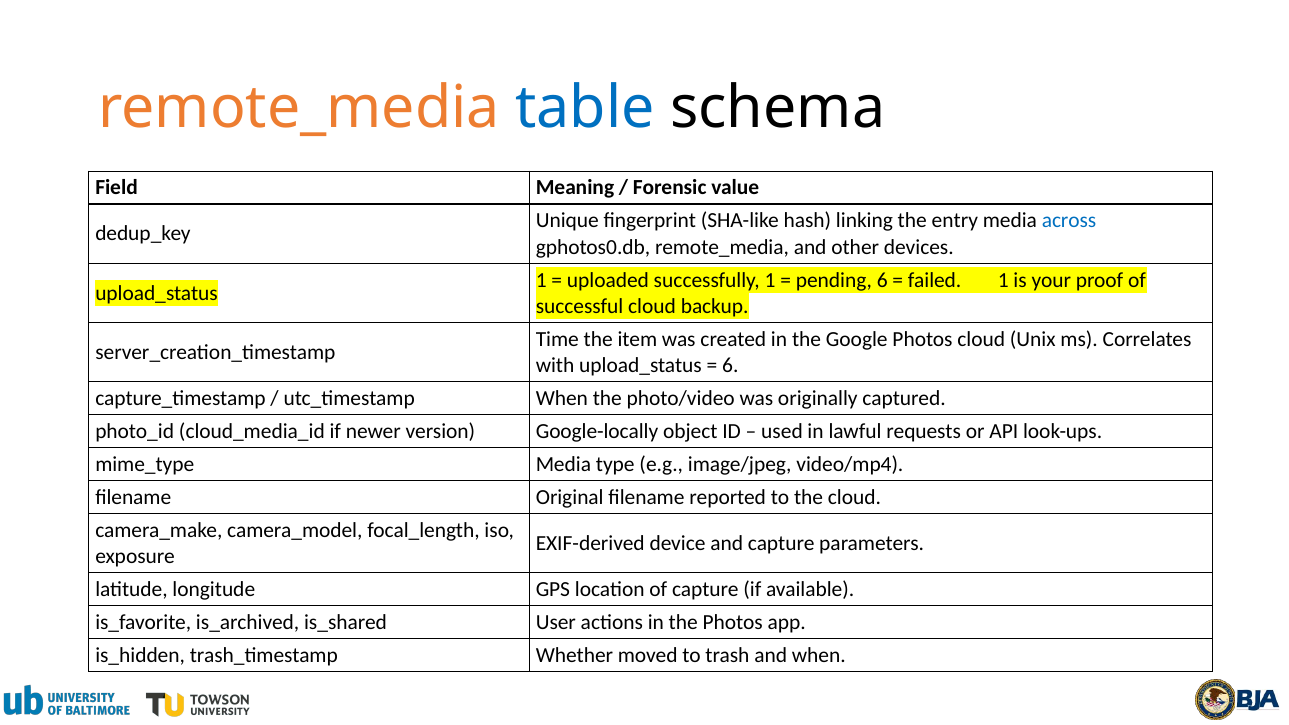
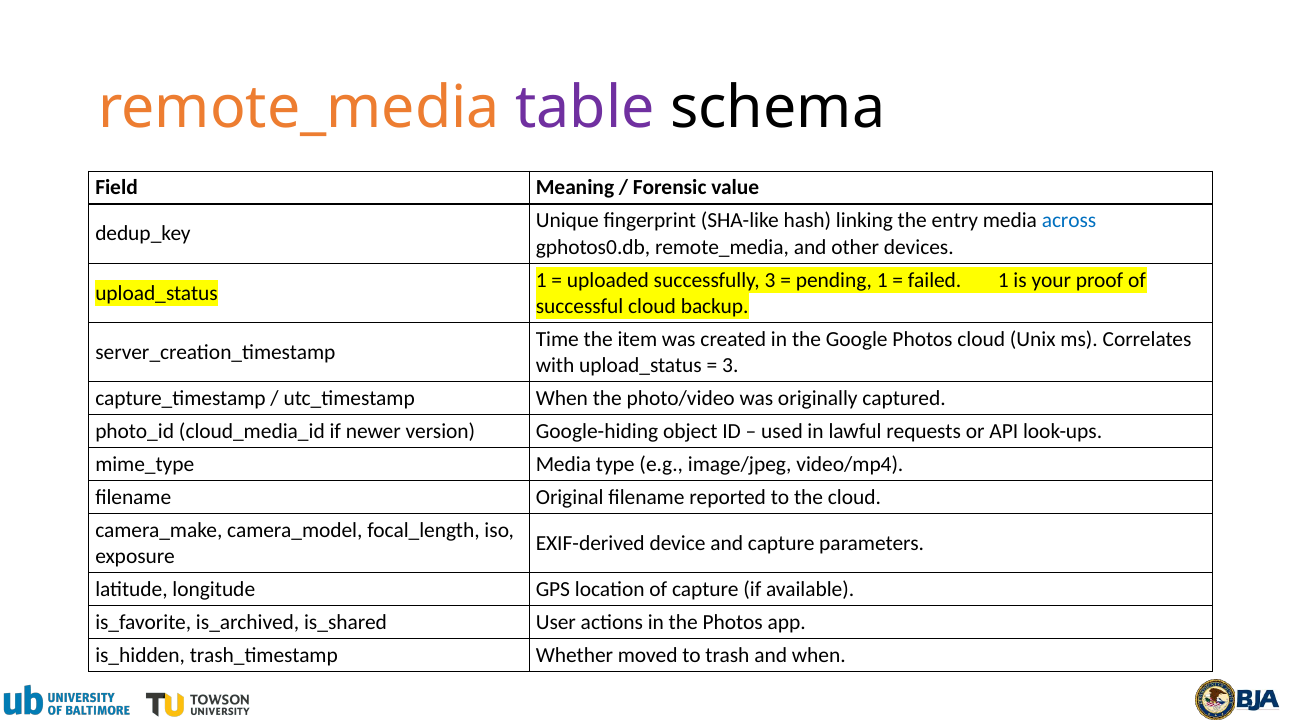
table colour: blue -> purple
successfully 1: 1 -> 3
pending 6: 6 -> 1
6 at (730, 365): 6 -> 3
Google-locally: Google-locally -> Google-hiding
